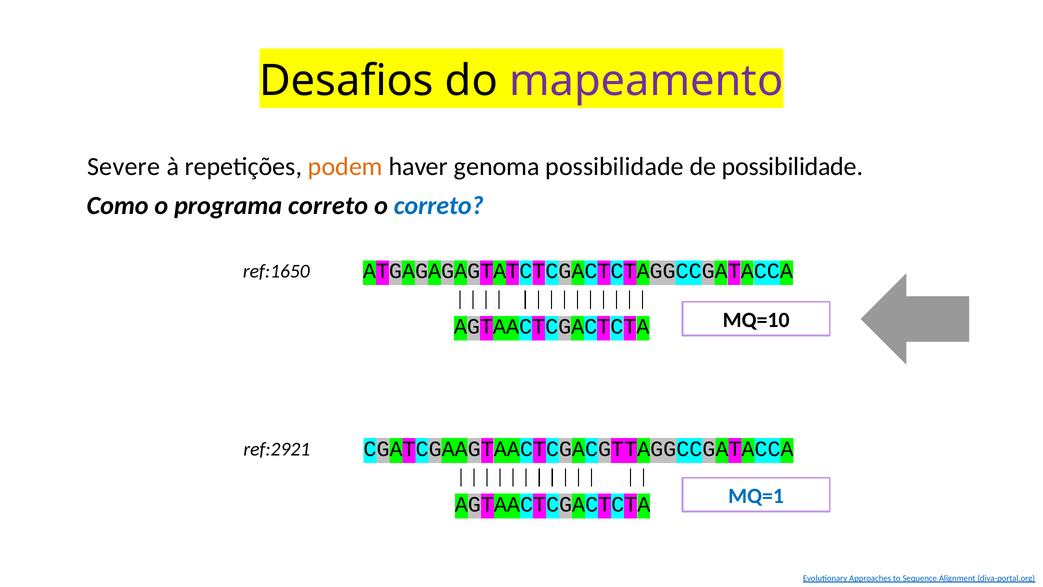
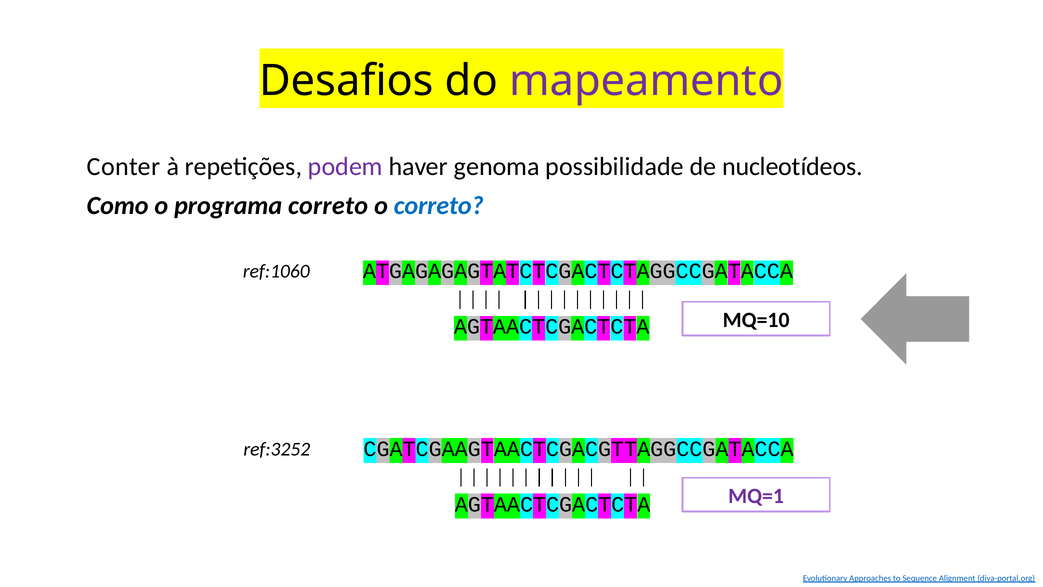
Severe: Severe -> Conter
podem colour: orange -> purple
de possibilidade: possibilidade -> nucleotídeos
ref:1650: ref:1650 -> ref:1060
ref:2921: ref:2921 -> ref:3252
MQ=1 colour: blue -> purple
